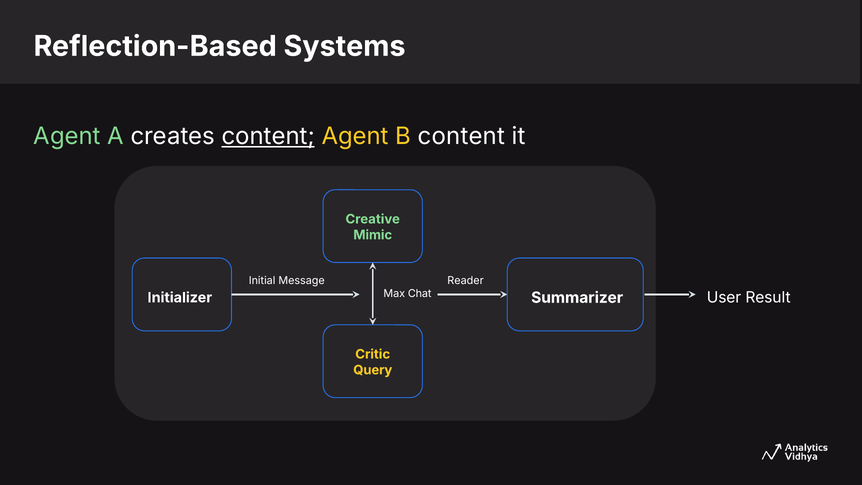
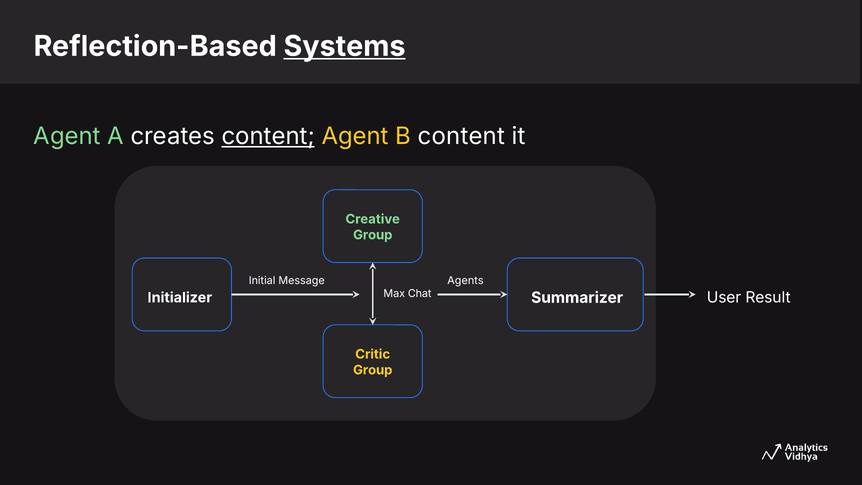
Systems underline: none -> present
Mimic at (373, 235): Mimic -> Group
Reader: Reader -> Agents
Query at (373, 370): Query -> Group
